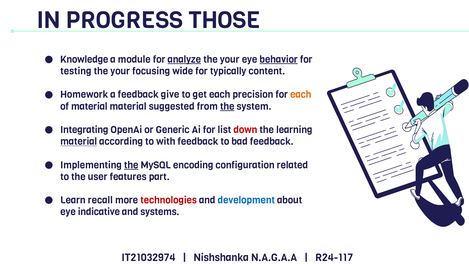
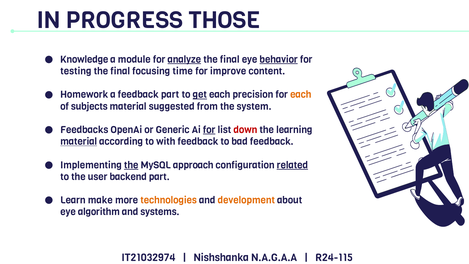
your at (230, 59): your -> final
your at (120, 71): your -> final
wide: wide -> time
typically: typically -> improve
feedback give: give -> part
get underline: none -> present
of material: material -> subjects
the at (227, 106) underline: present -> none
Integrating: Integrating -> Feedbacks
for at (209, 130) underline: none -> present
encoding: encoding -> approach
related underline: none -> present
features: features -> backend
recall: recall -> make
technologies colour: red -> orange
development colour: blue -> orange
indicative: indicative -> algorithm
R24-117: R24-117 -> R24-115
